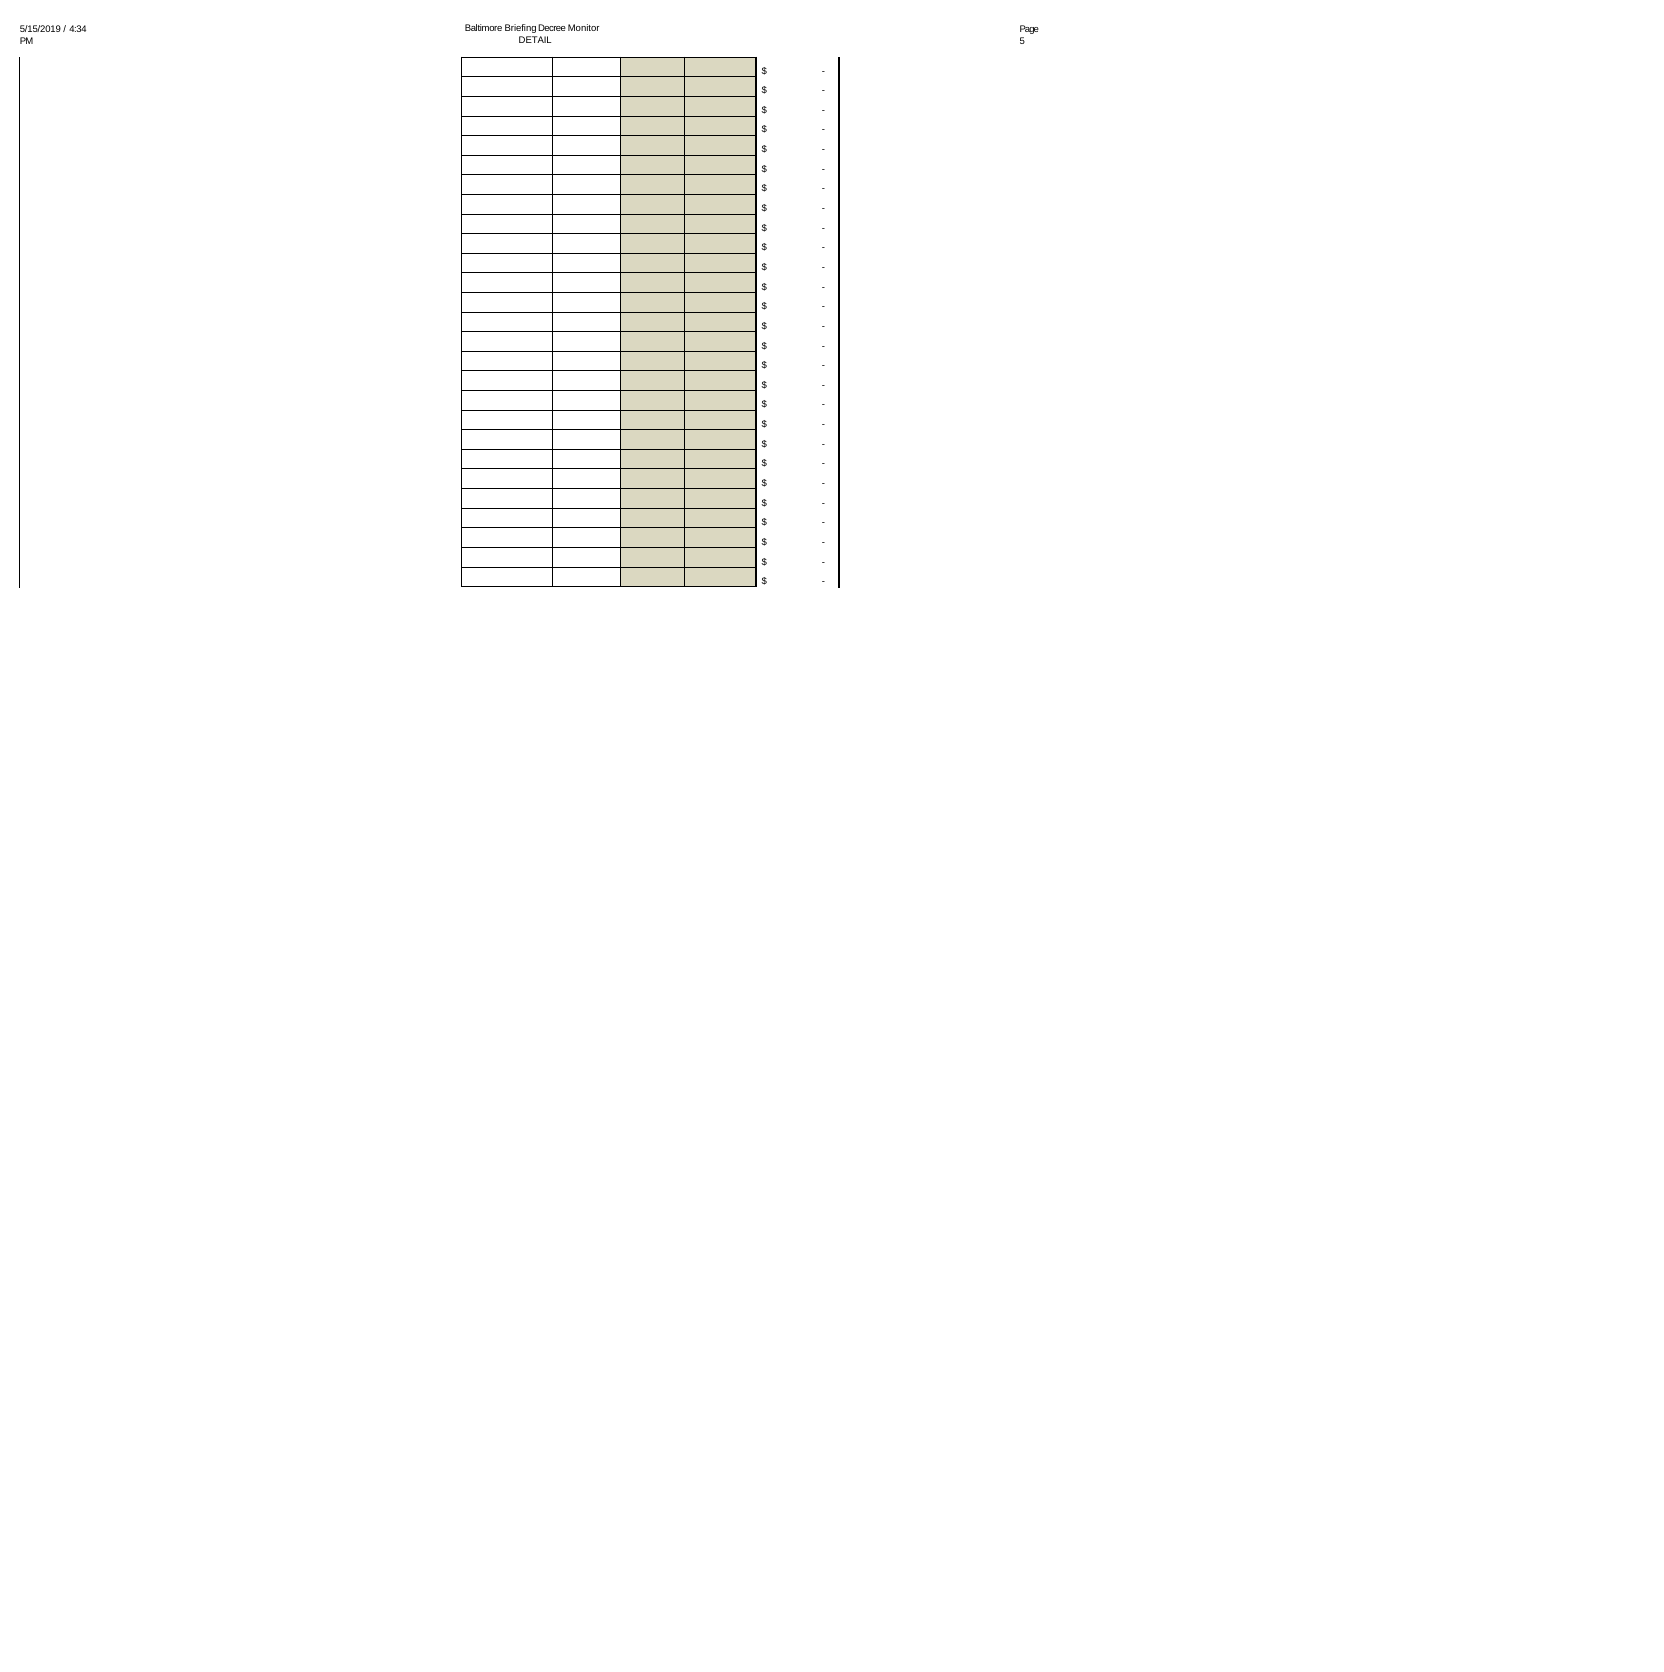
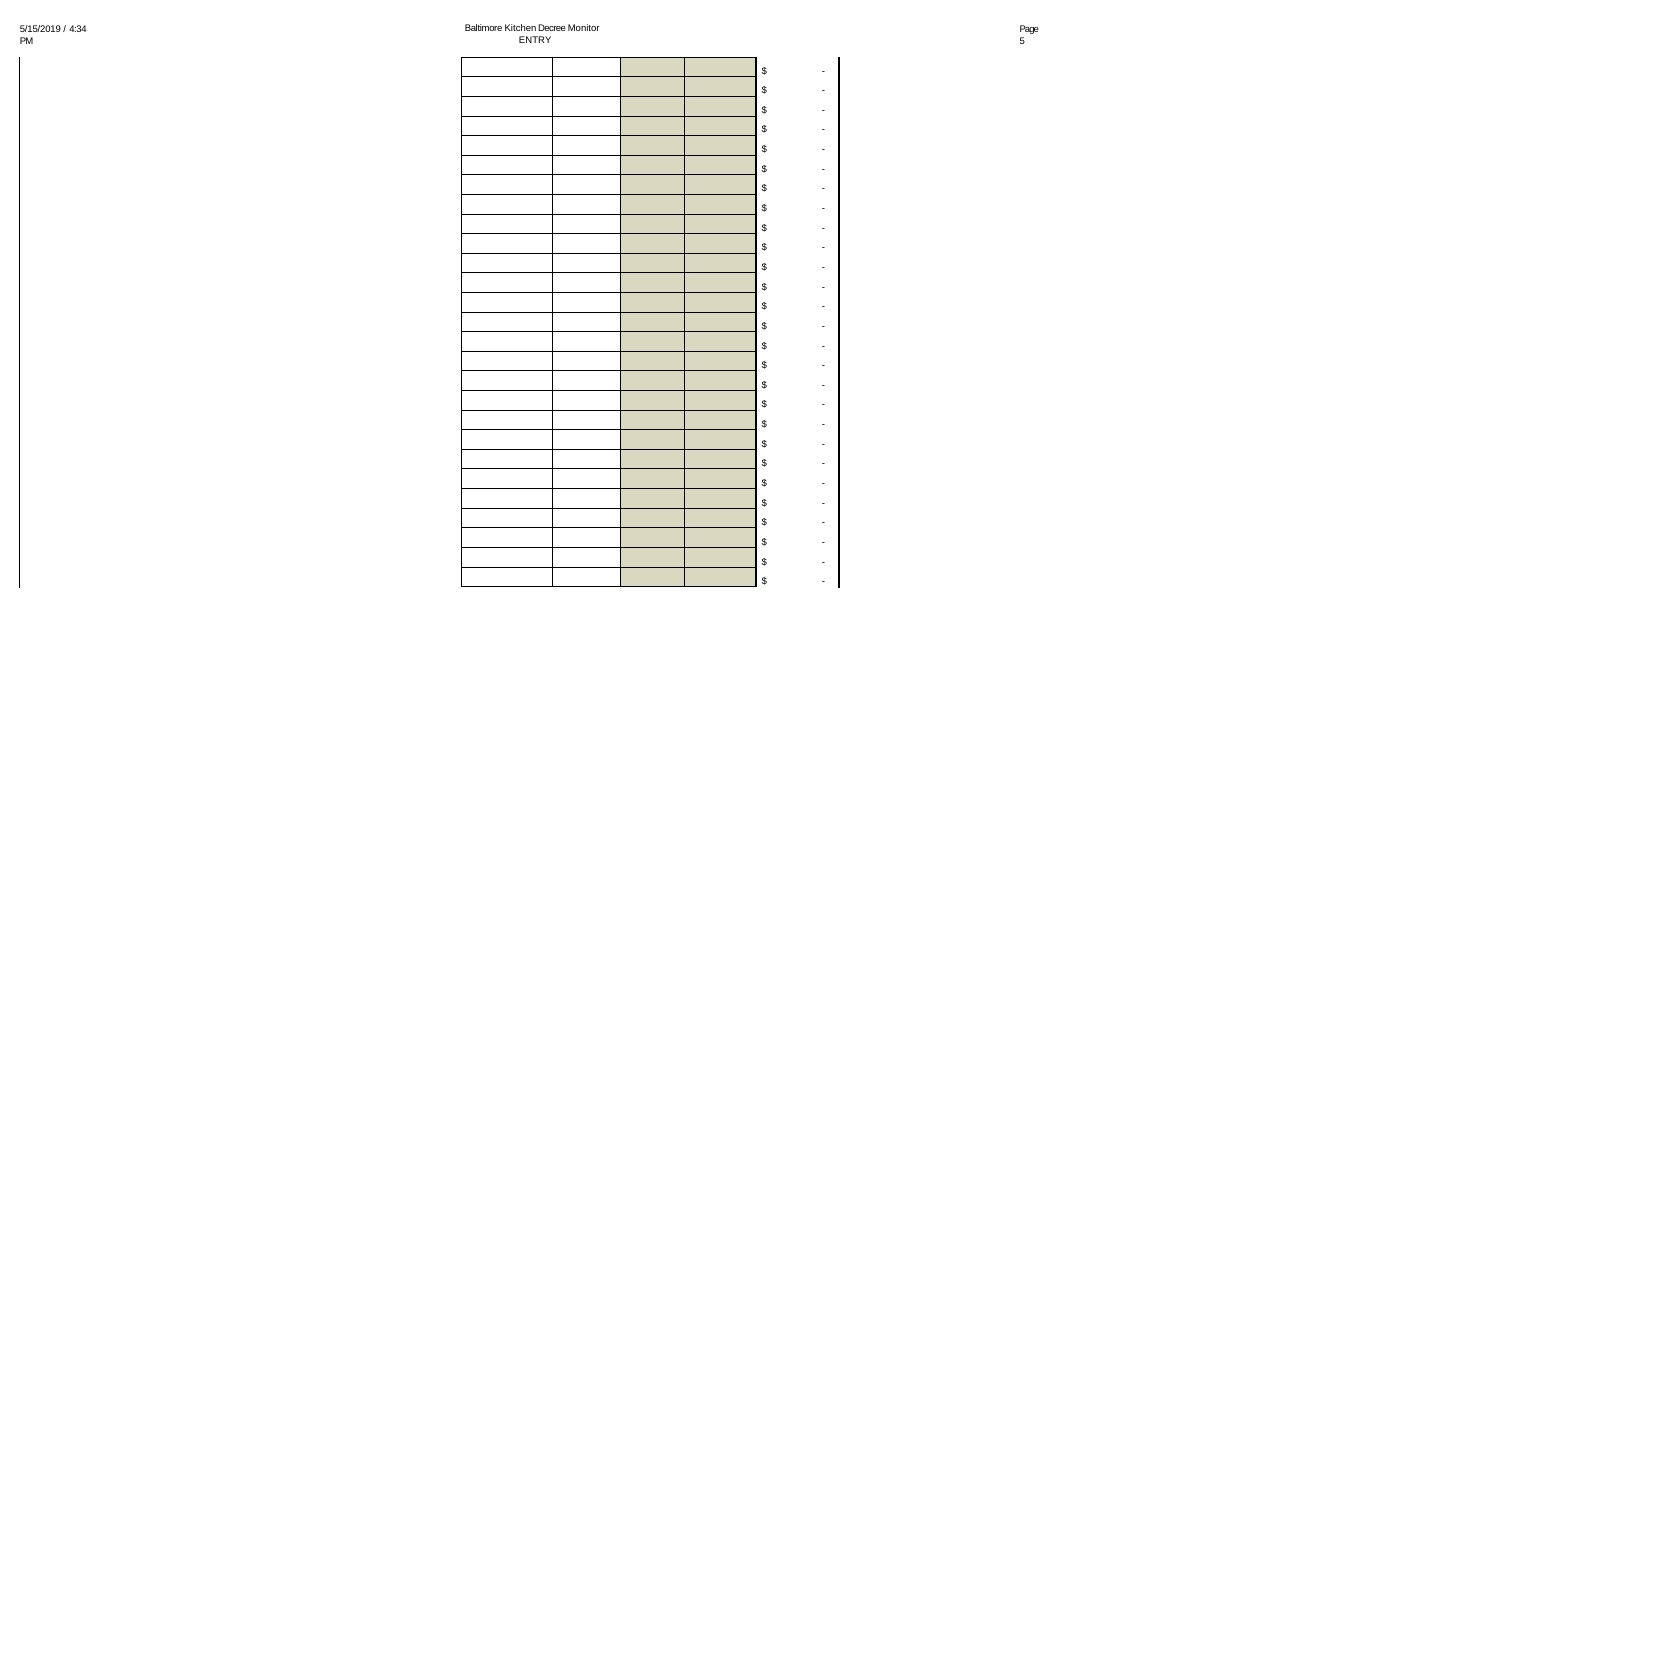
Briefing: Briefing -> Kitchen
DETAIL: DETAIL -> ENTRY
